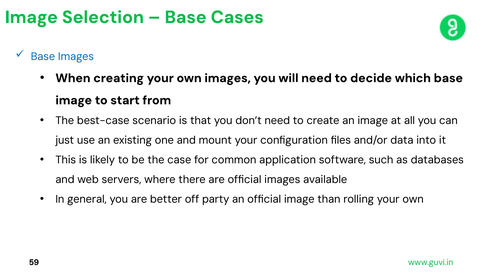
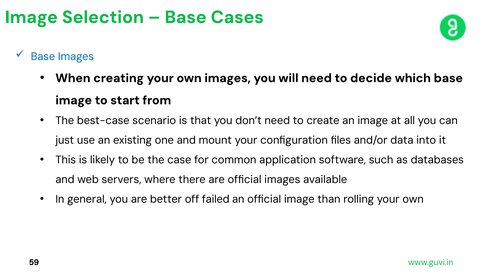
party: party -> failed
